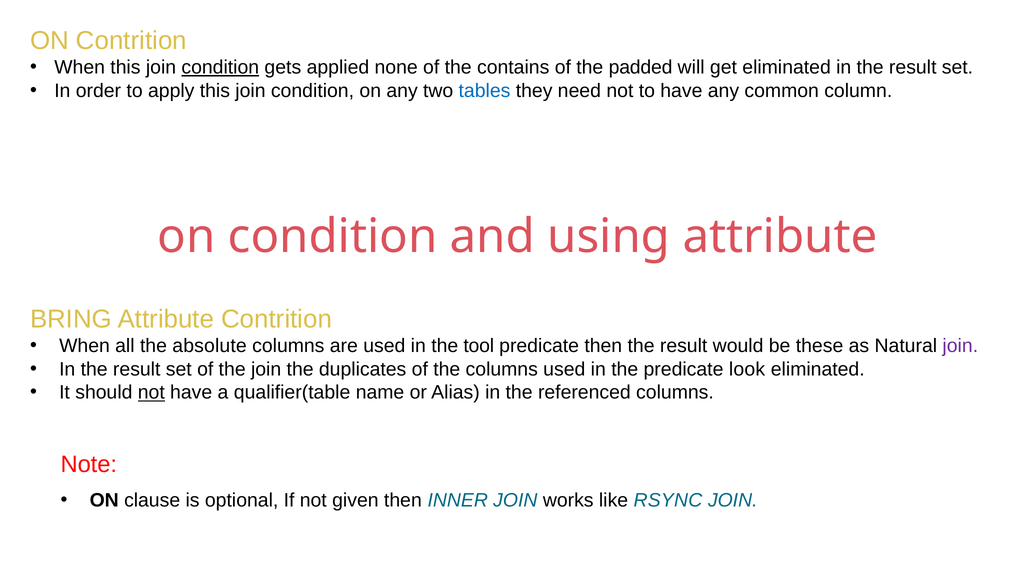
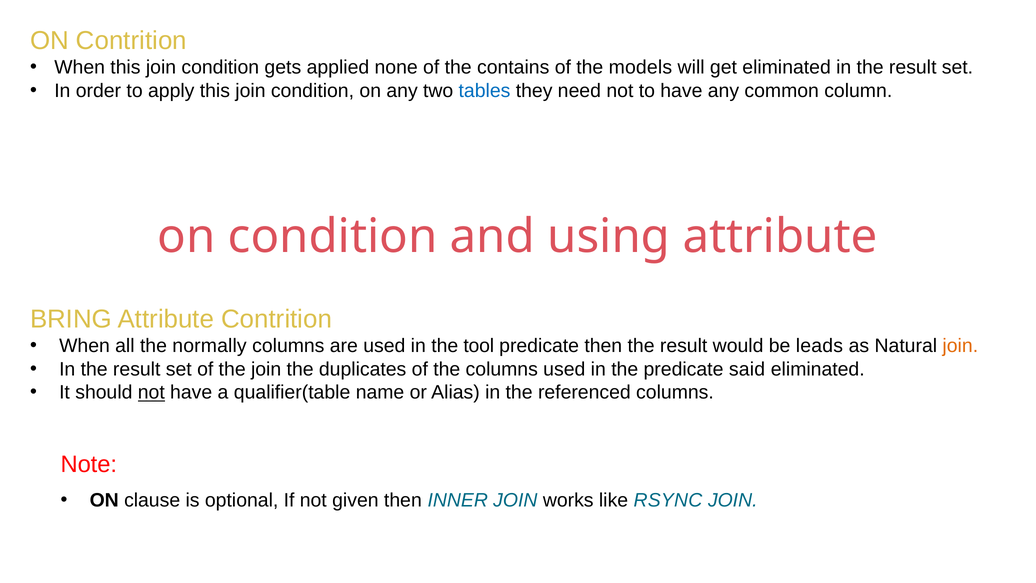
condition at (220, 67) underline: present -> none
padded: padded -> models
absolute: absolute -> normally
these: these -> leads
join at (960, 346) colour: purple -> orange
look: look -> said
